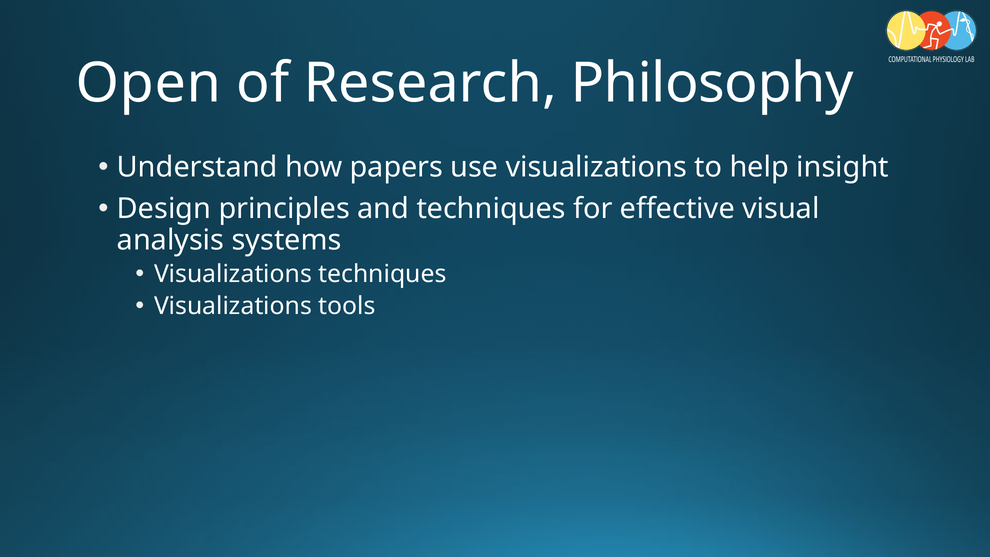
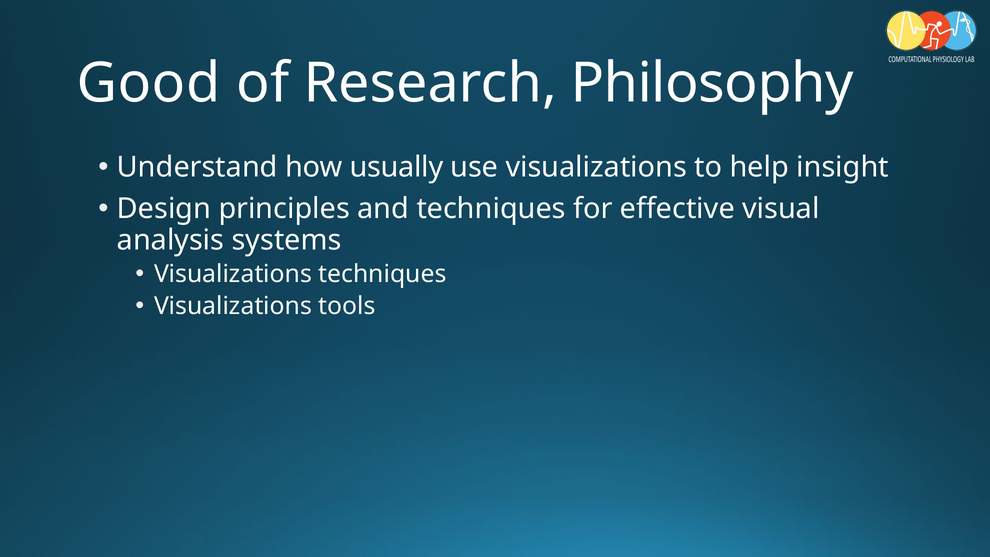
Open: Open -> Good
papers: papers -> usually
